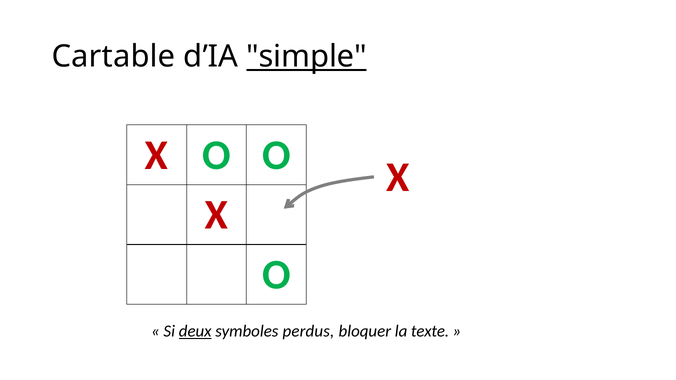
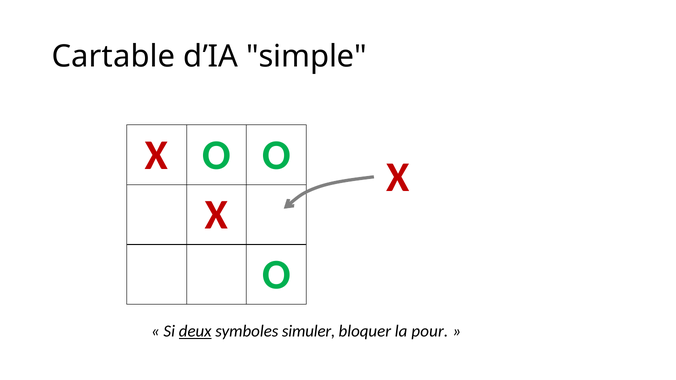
simple underline: present -> none
perdus: perdus -> simuler
texte: texte -> pour
